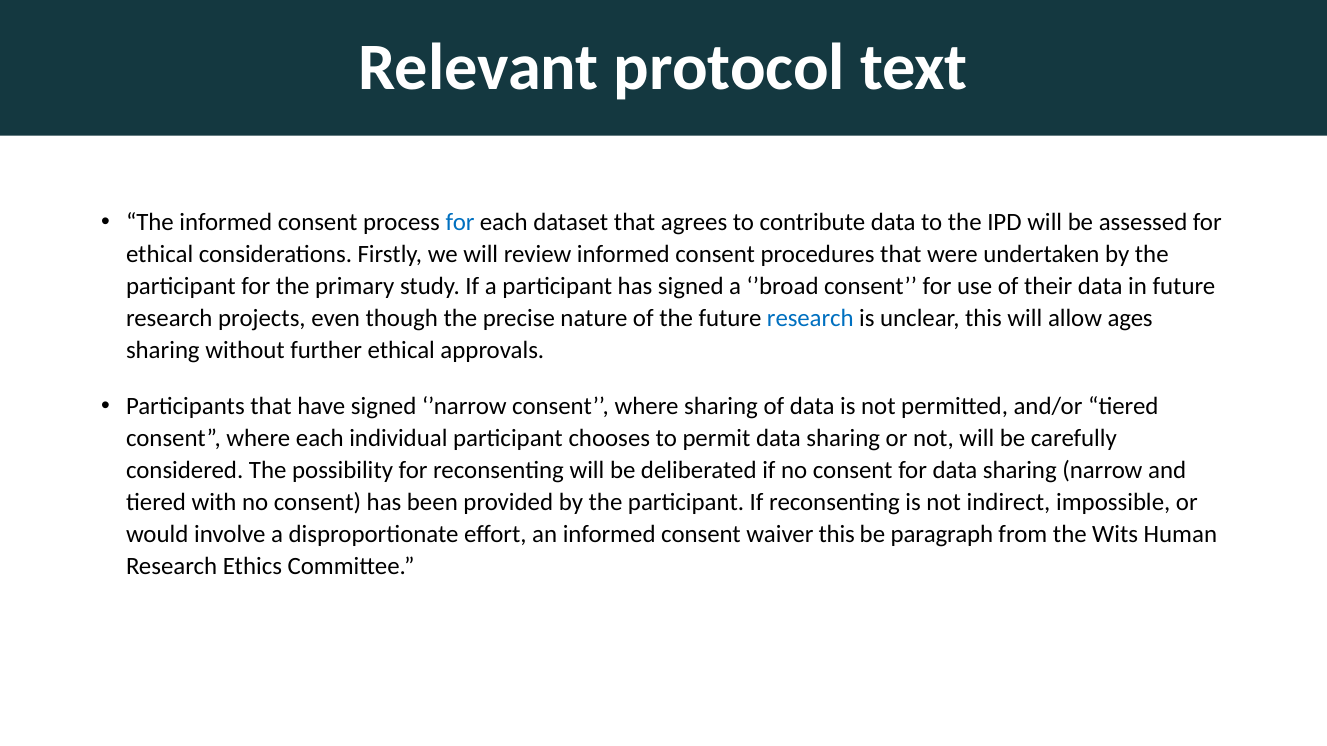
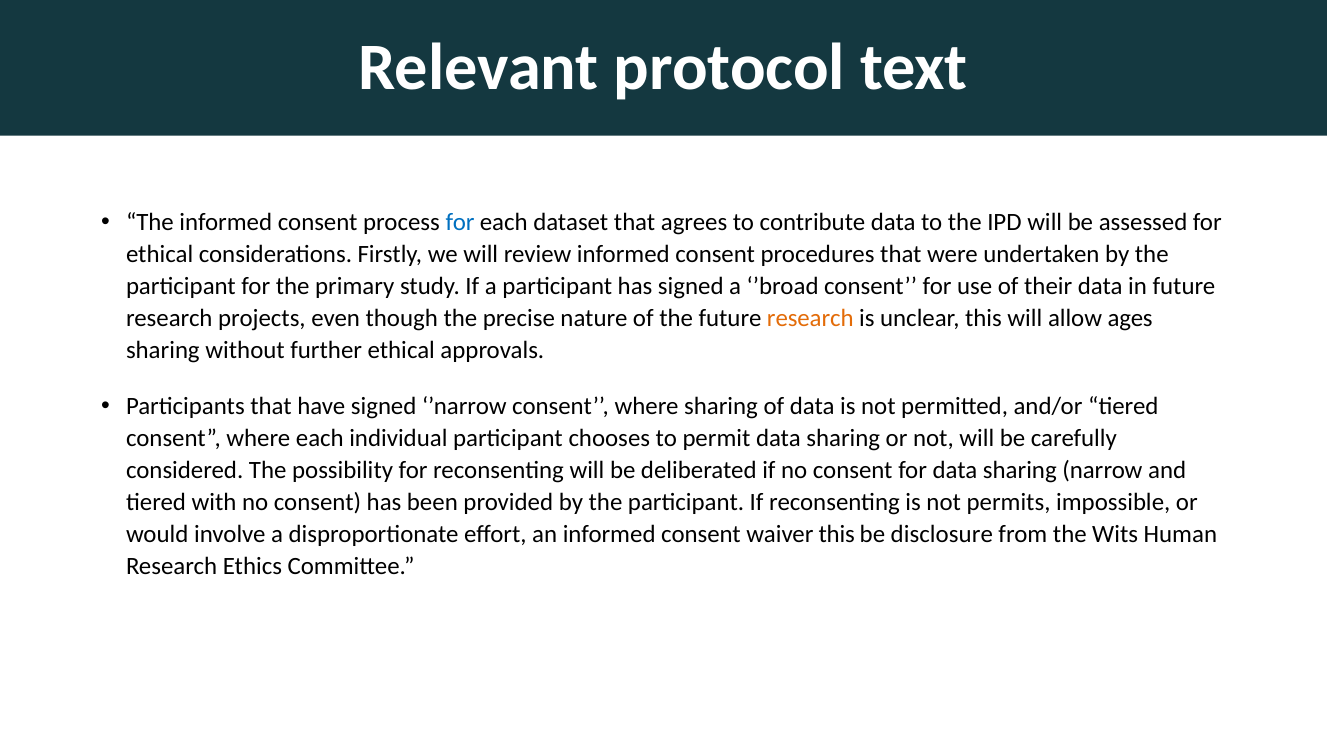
research at (810, 318) colour: blue -> orange
indirect: indirect -> permits
paragraph: paragraph -> disclosure
